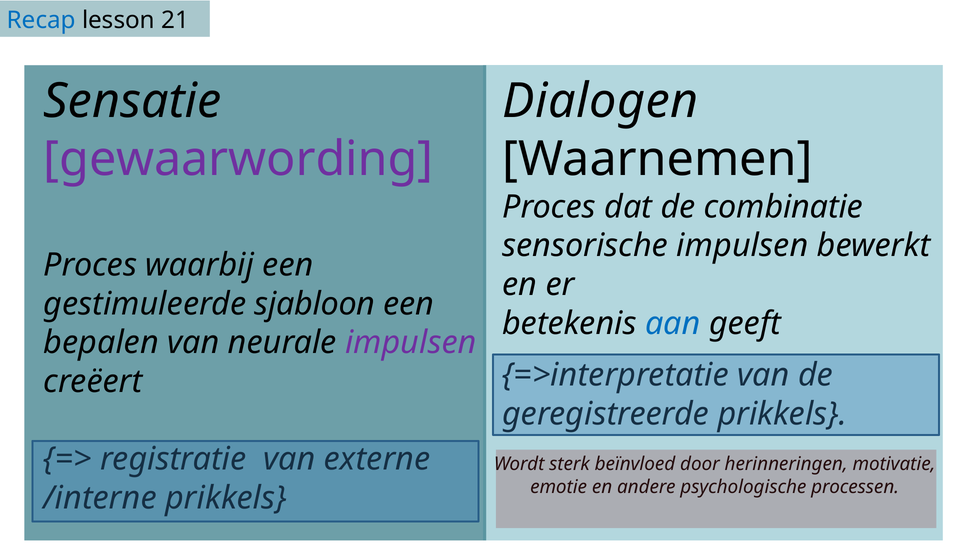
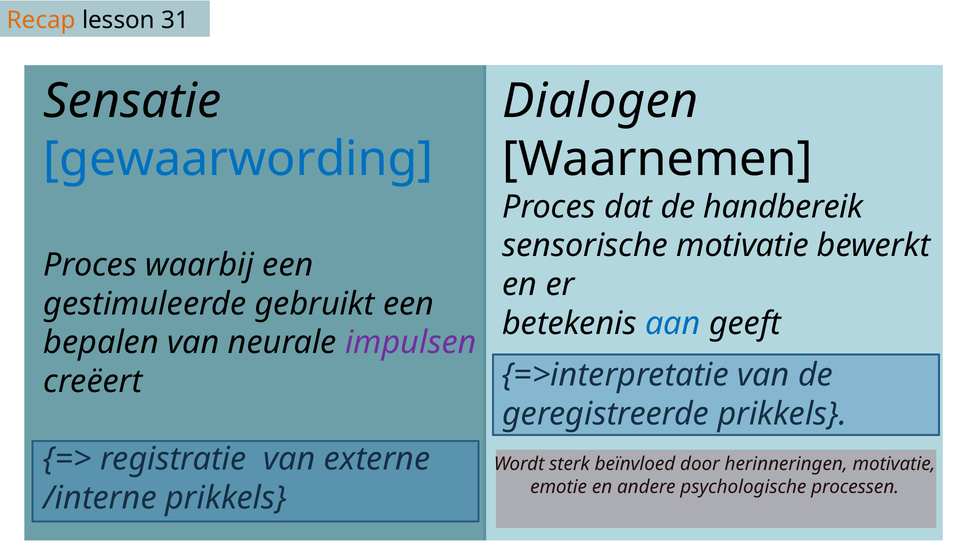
Recap colour: blue -> orange
21: 21 -> 31
gewaarwording colour: purple -> blue
combinatie: combinatie -> handbereik
sensorische impulsen: impulsen -> motivatie
sjabloon: sjabloon -> gebruikt
